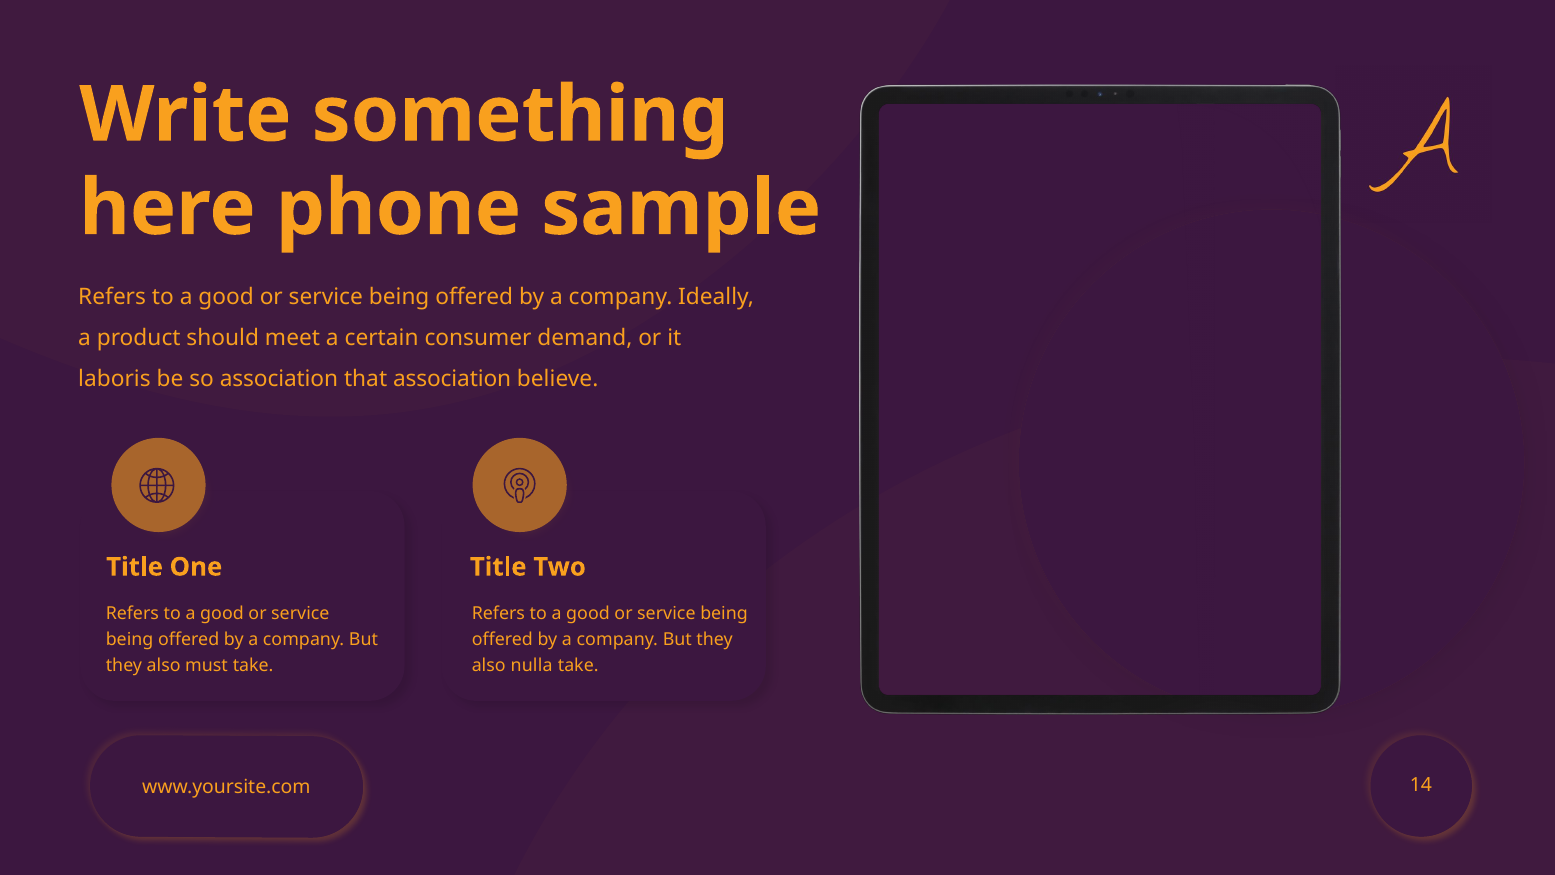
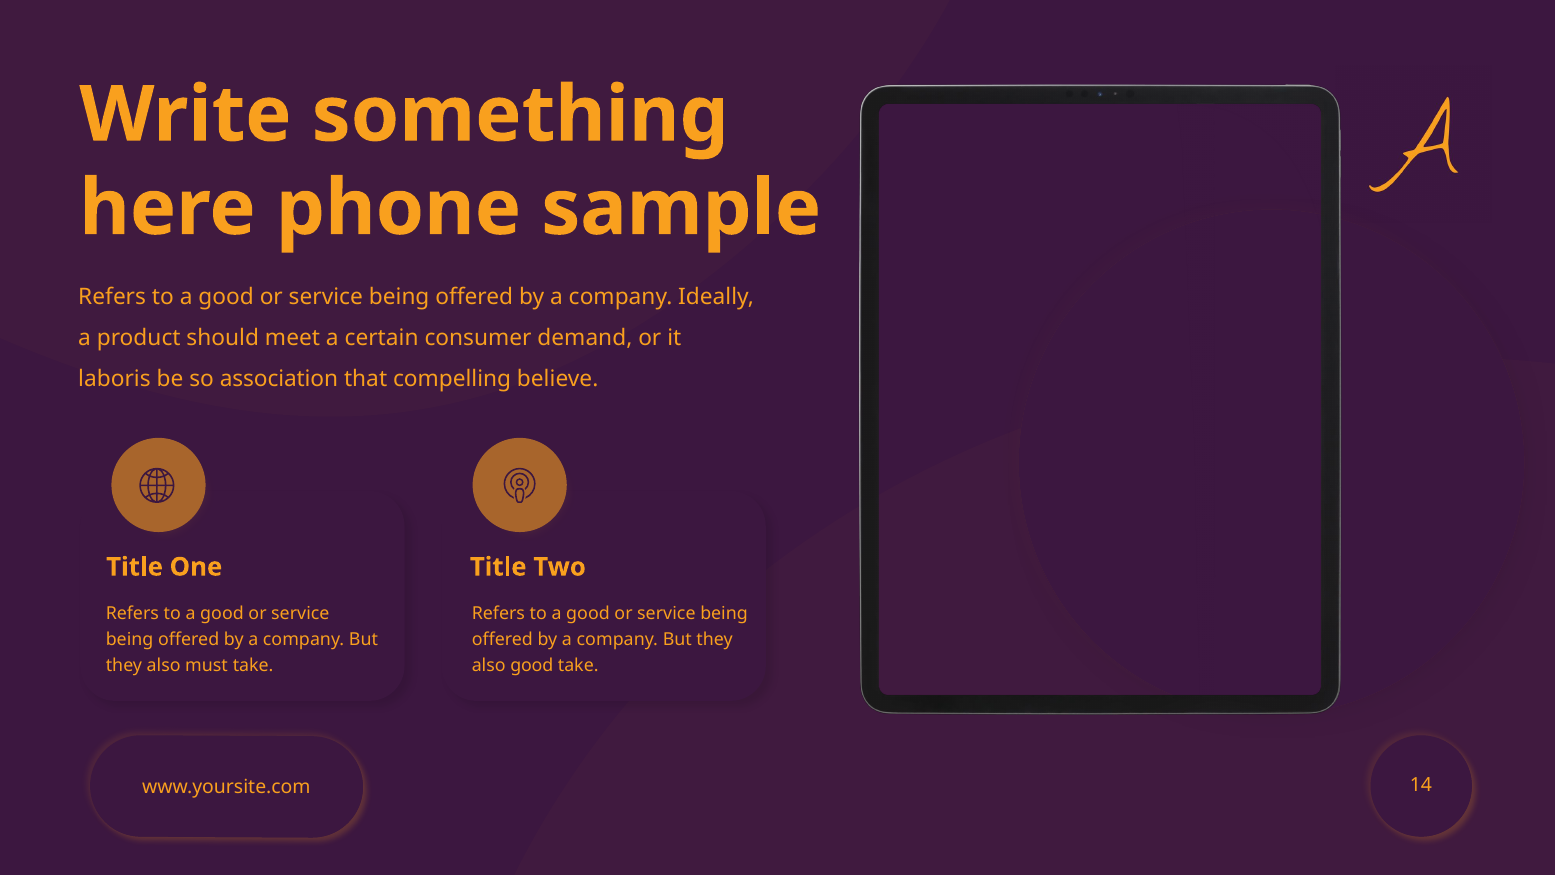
that association: association -> compelling
also nulla: nulla -> good
